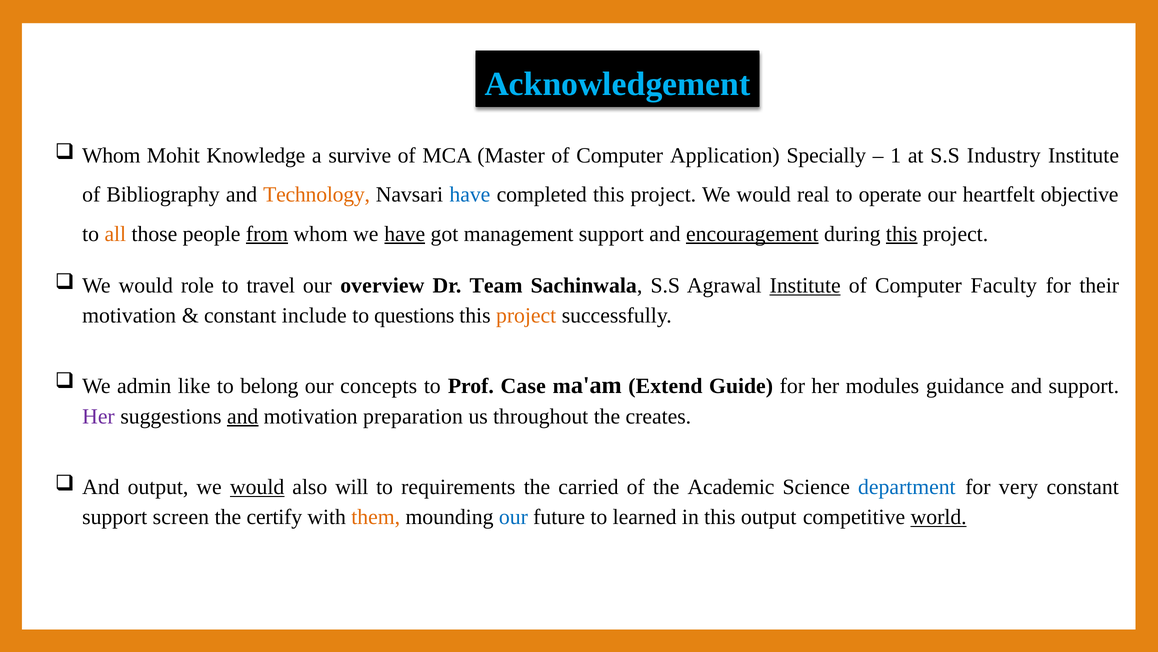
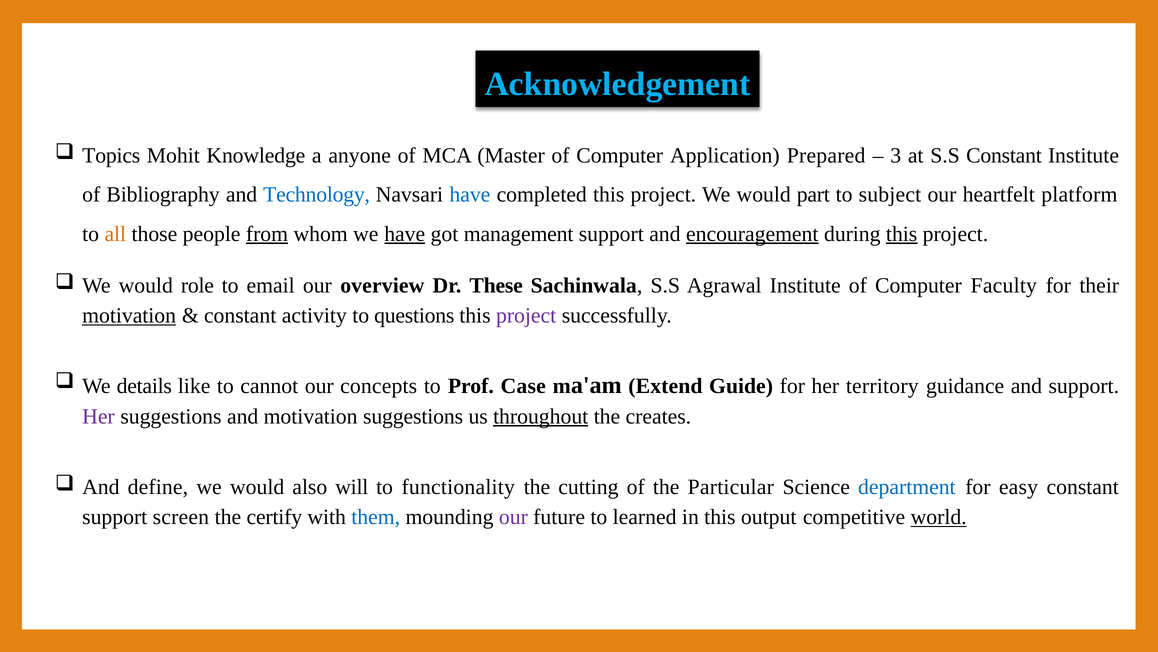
Whom at (111, 155): Whom -> Topics
survive: survive -> anyone
Specially: Specially -> Prepared
1: 1 -> 3
S.S Industry: Industry -> Constant
Technology colour: orange -> blue
real: real -> part
operate: operate -> subject
objective: objective -> platform
travel: travel -> email
Team: Team -> These
Institute at (805, 285) underline: present -> none
motivation at (129, 315) underline: none -> present
include: include -> activity
project at (526, 315) colour: orange -> purple
admin: admin -> details
belong: belong -> cannot
modules: modules -> territory
and at (243, 416) underline: present -> none
motivation preparation: preparation -> suggestions
throughout underline: none -> present
And output: output -> define
would at (257, 487) underline: present -> none
requirements: requirements -> functionality
carried: carried -> cutting
Academic: Academic -> Particular
very: very -> easy
them colour: orange -> blue
our at (513, 517) colour: blue -> purple
